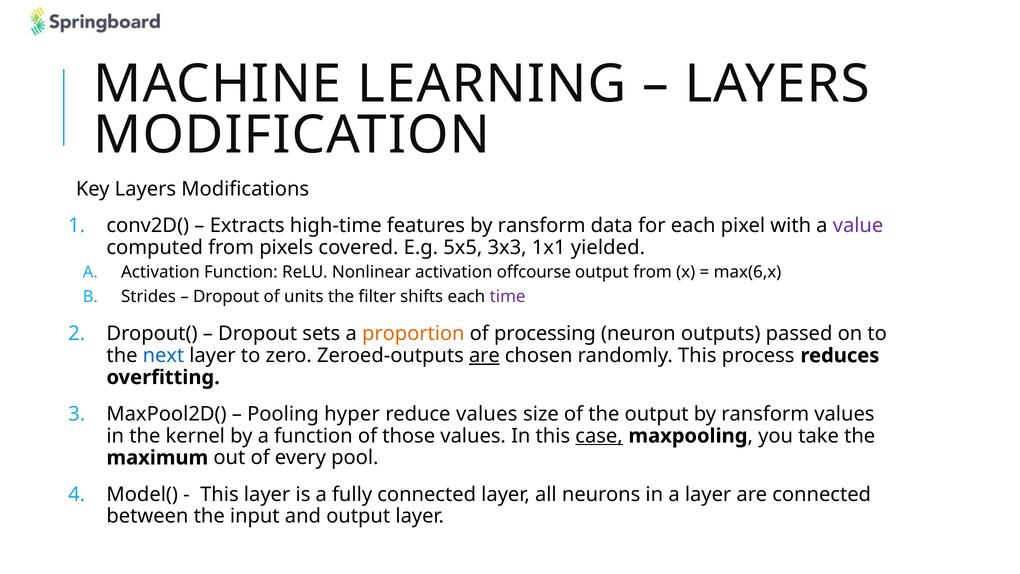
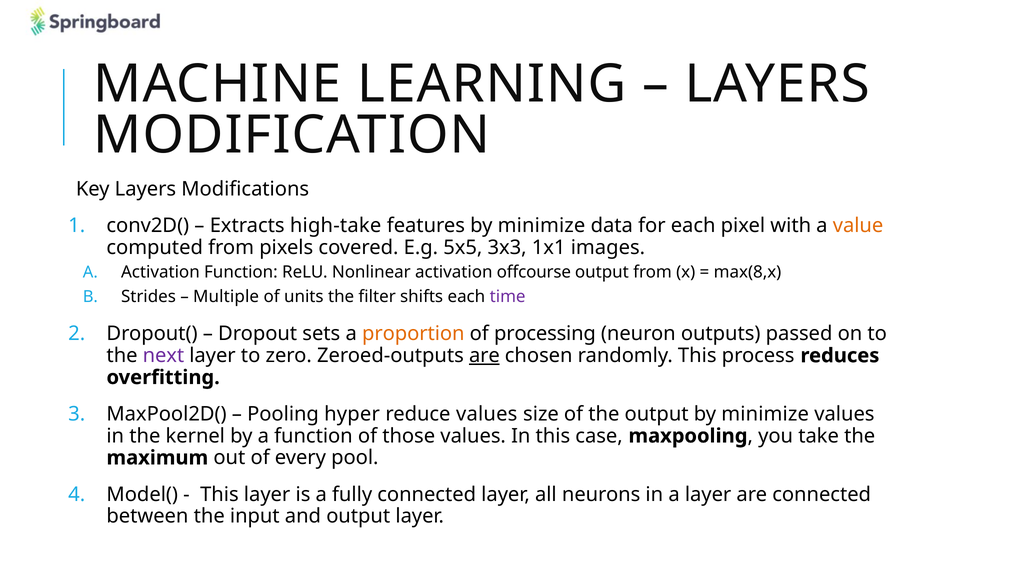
high-time: high-time -> high-take
features by ransform: ransform -> minimize
value colour: purple -> orange
yielded: yielded -> images
max(6,x: max(6,x -> max(8,x
Dropout at (226, 297): Dropout -> Multiple
next colour: blue -> purple
output by ransform: ransform -> minimize
case underline: present -> none
